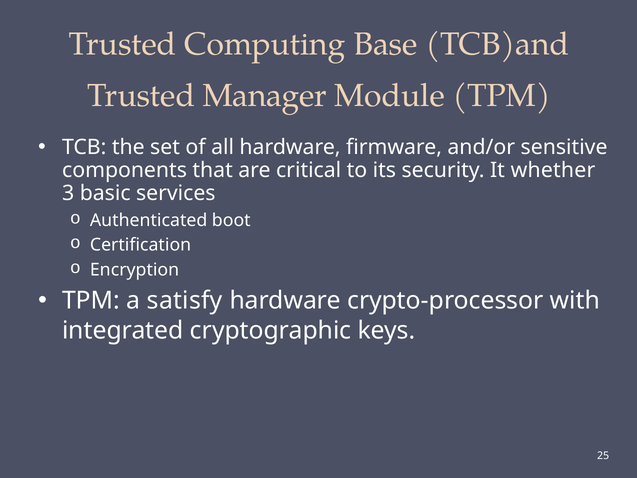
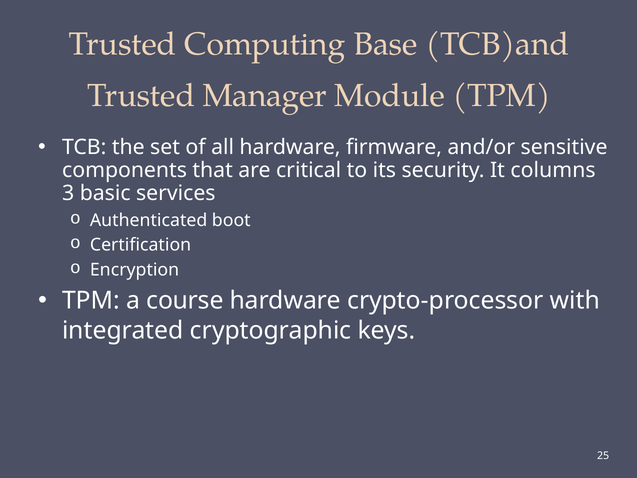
whether: whether -> columns
satisfy: satisfy -> course
